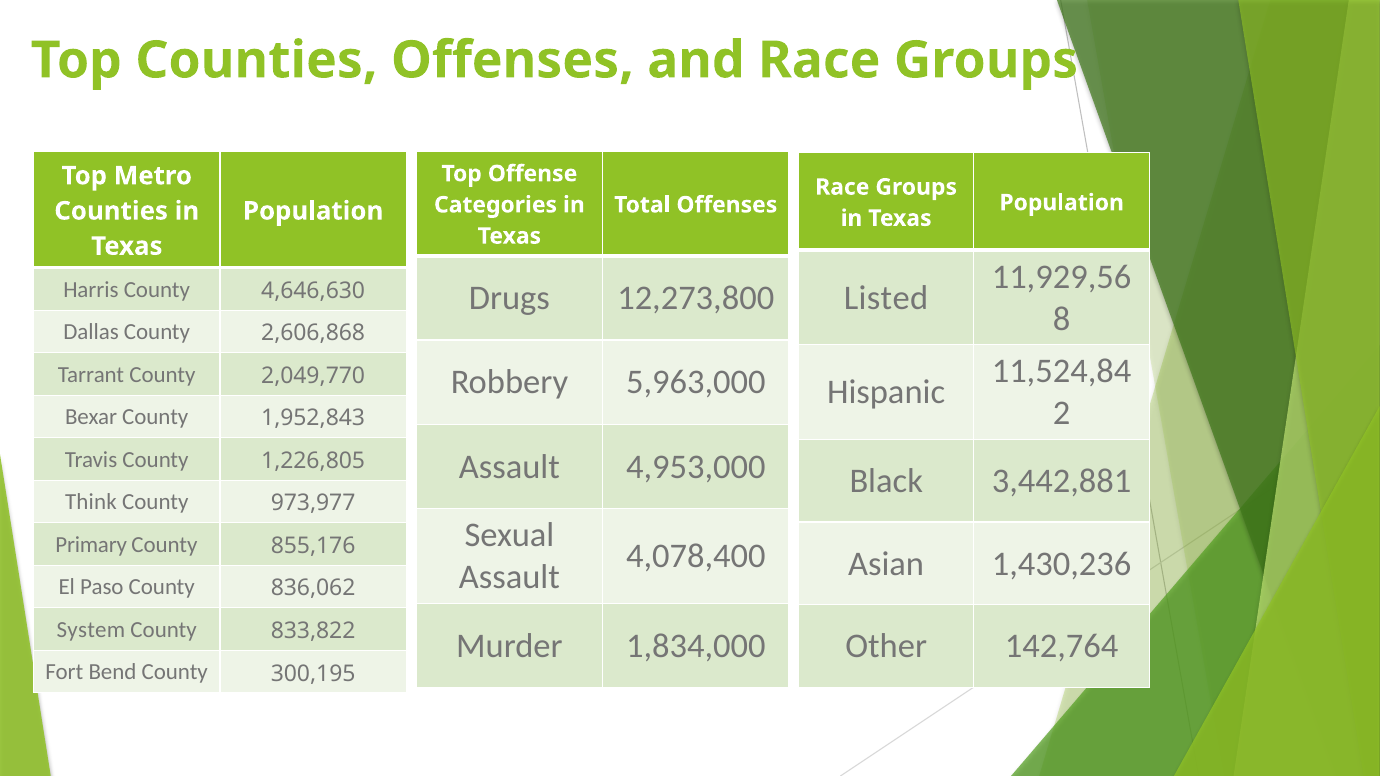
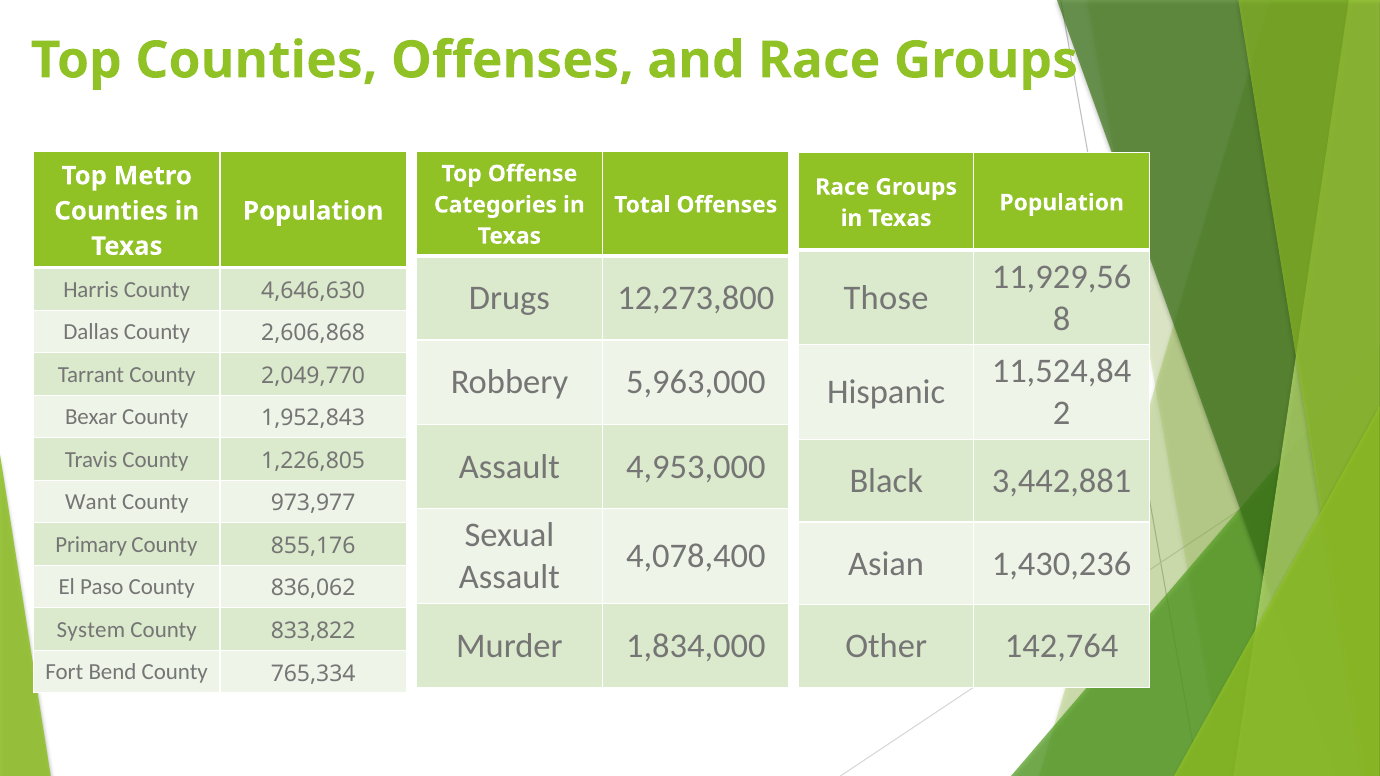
Listed: Listed -> Those
Think: Think -> Want
300,195: 300,195 -> 765,334
